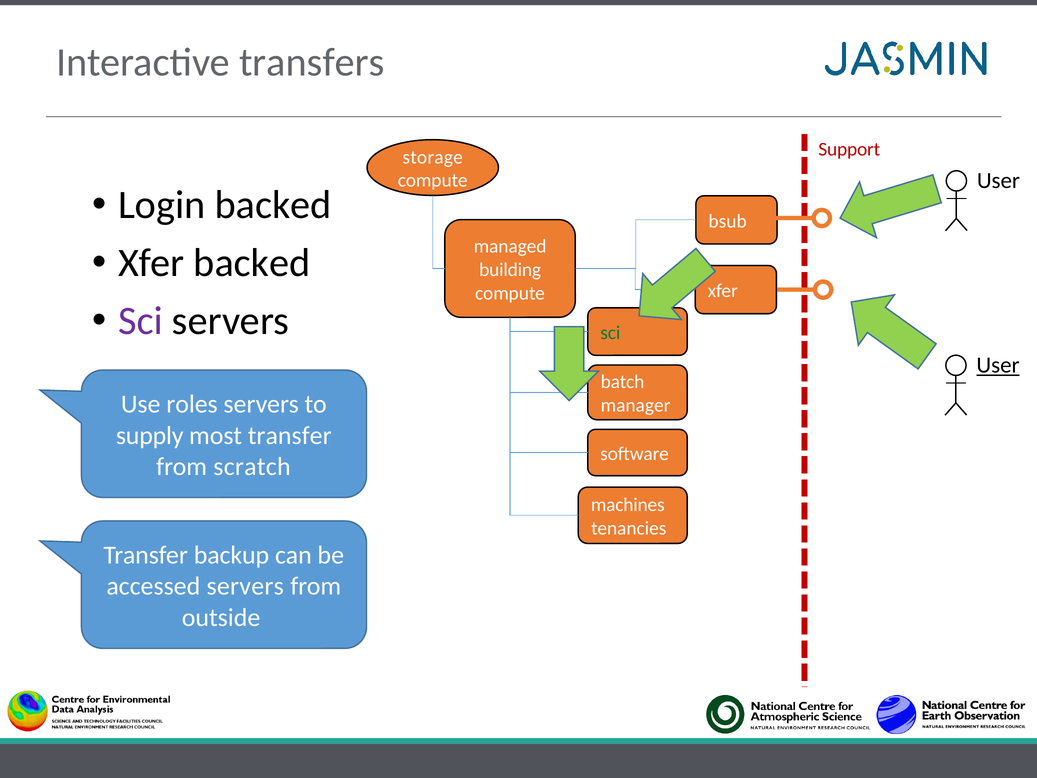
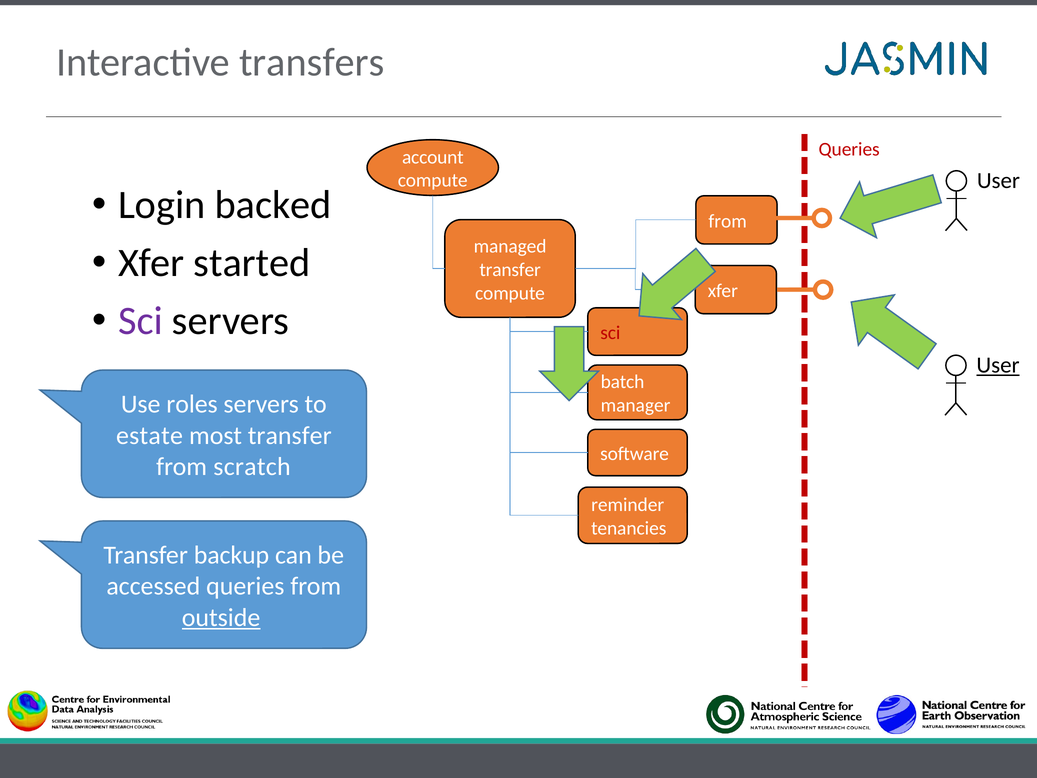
Support at (849, 149): Support -> Queries
storage: storage -> account
bsub at (728, 221): bsub -> from
Xfer backed: backed -> started
building at (510, 270): building -> transfer
sci at (610, 333) colour: green -> red
supply: supply -> estate
machines: machines -> reminder
accessed servers: servers -> queries
outside underline: none -> present
